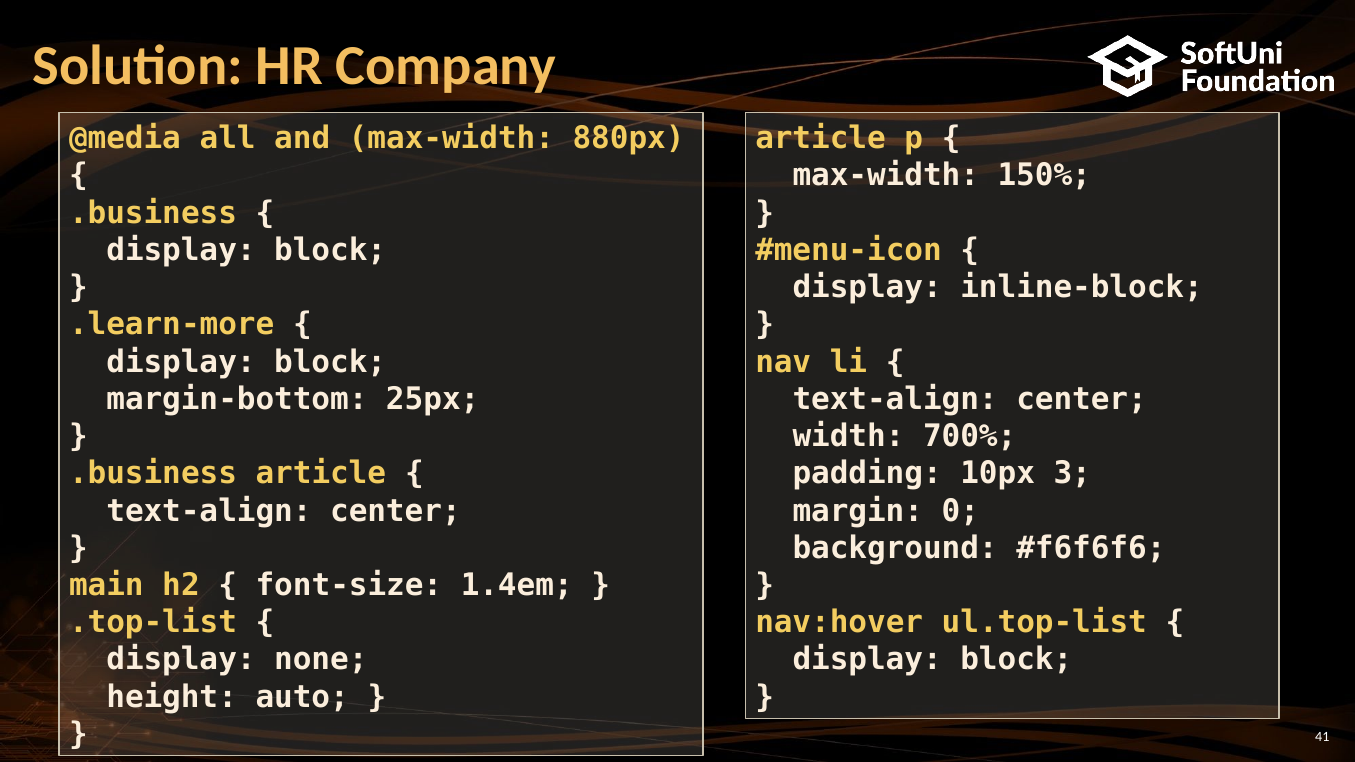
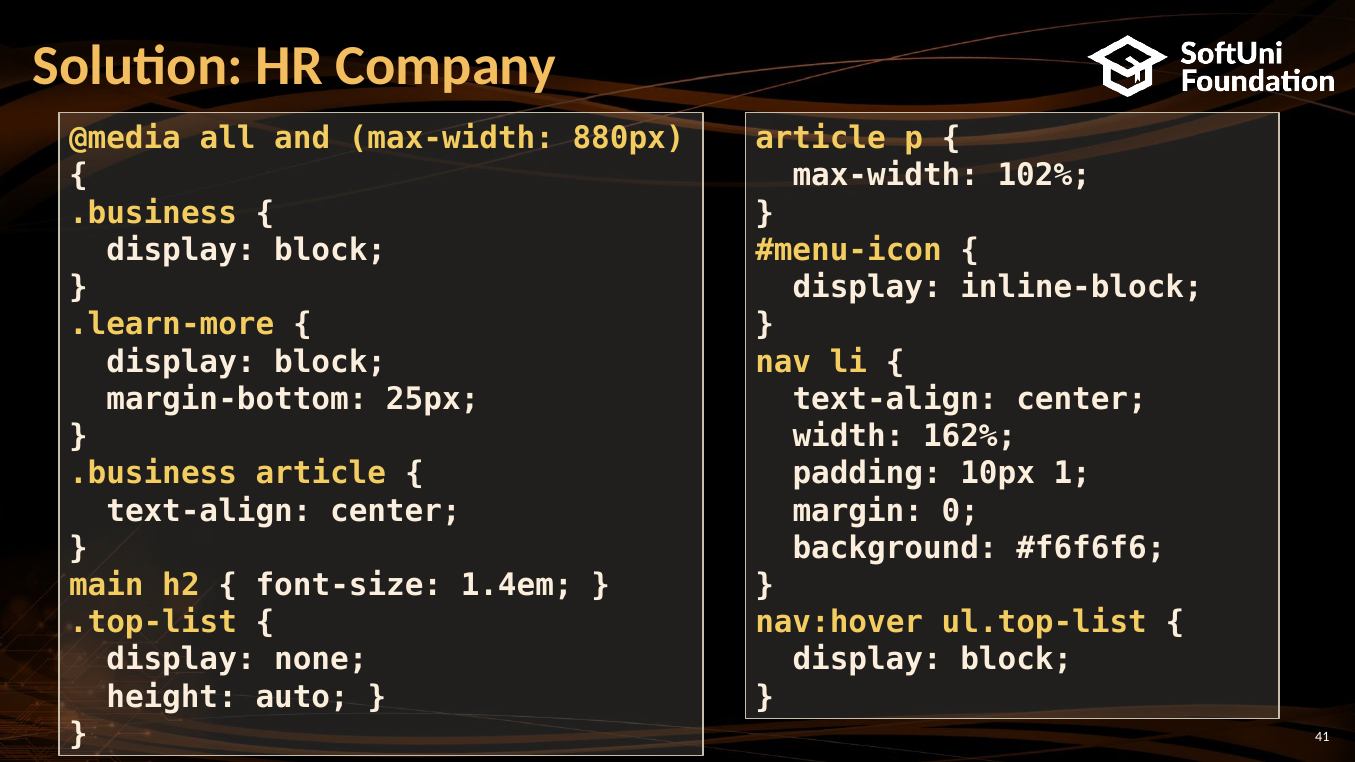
150%: 150% -> 102%
700%: 700% -> 162%
3: 3 -> 1
